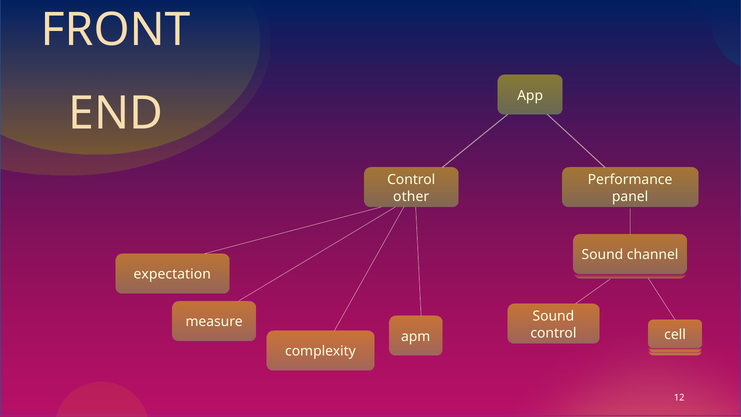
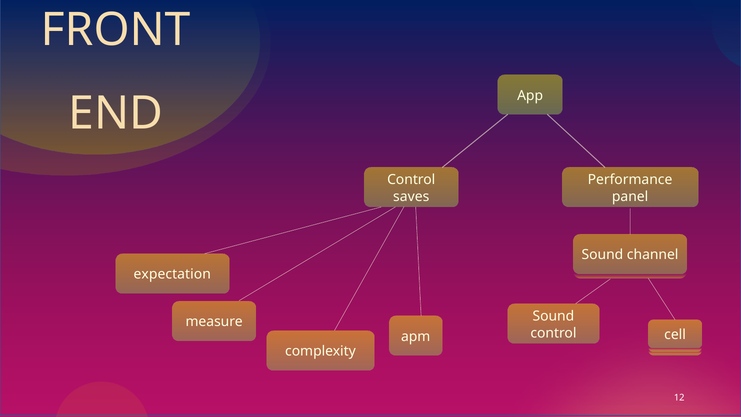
other: other -> saves
